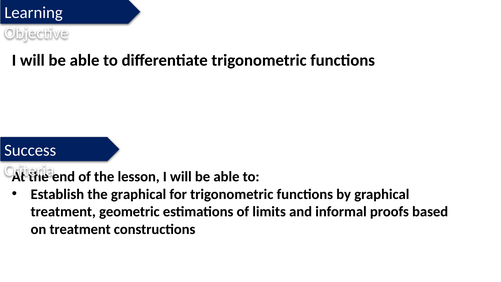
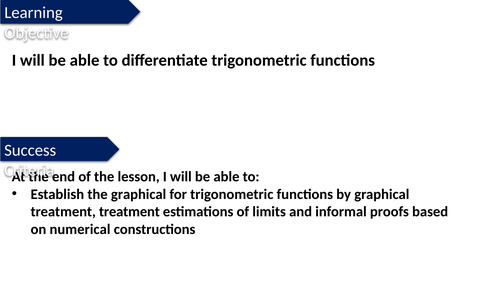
treatment geometric: geometric -> treatment
on treatment: treatment -> numerical
